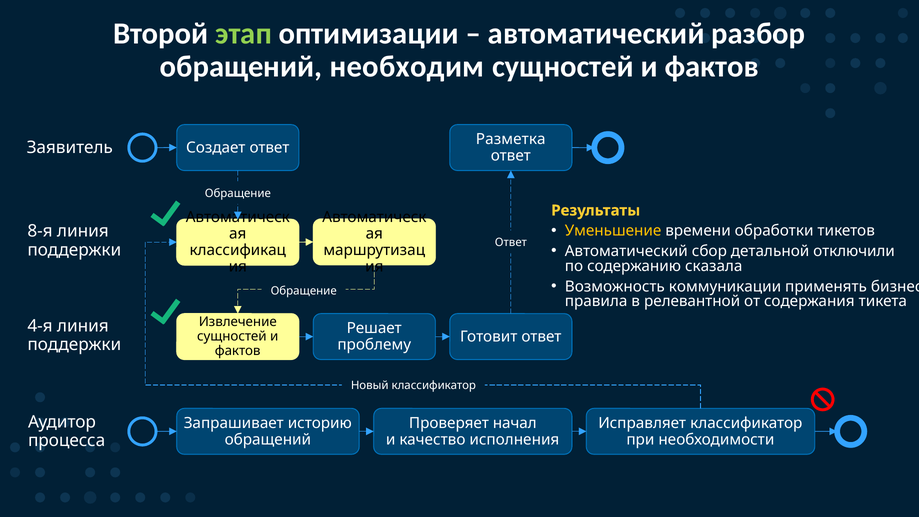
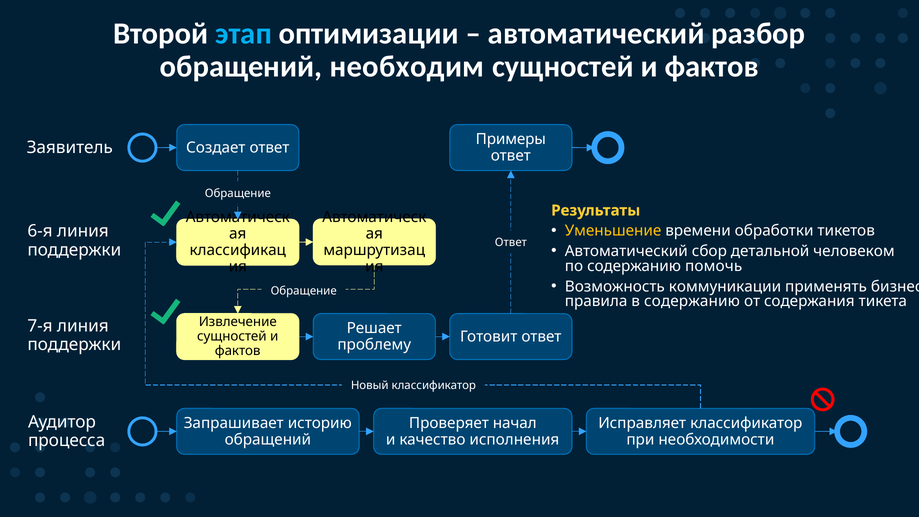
этап colour: light green -> light blue
Разметка: Разметка -> Примеры
8-я: 8-я -> 6-я
отключили: отключили -> человеком
сказала: сказала -> помочь
в релевантной: релевантной -> содержанию
4-я: 4-я -> 7-я
